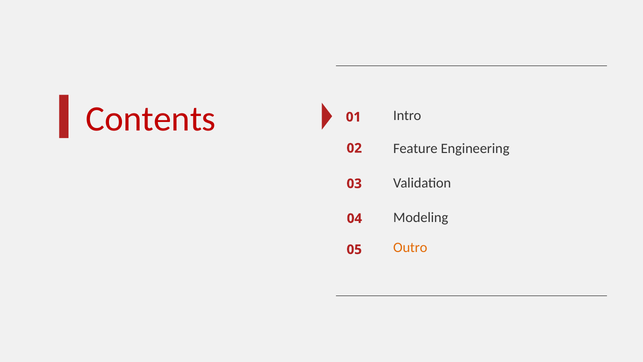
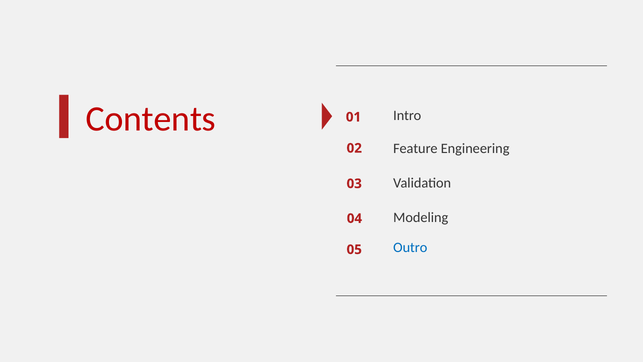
Outro colour: orange -> blue
